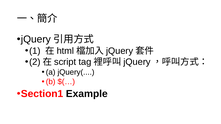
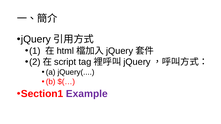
Example colour: black -> purple
